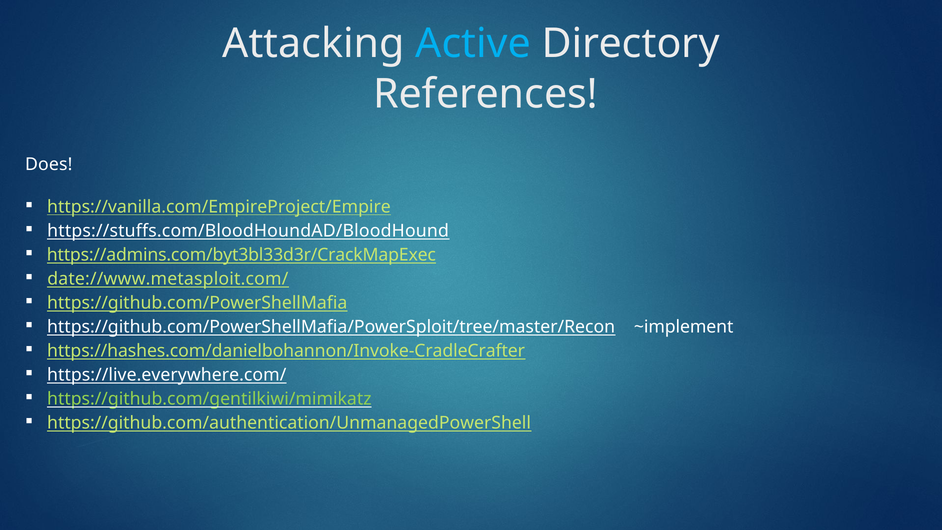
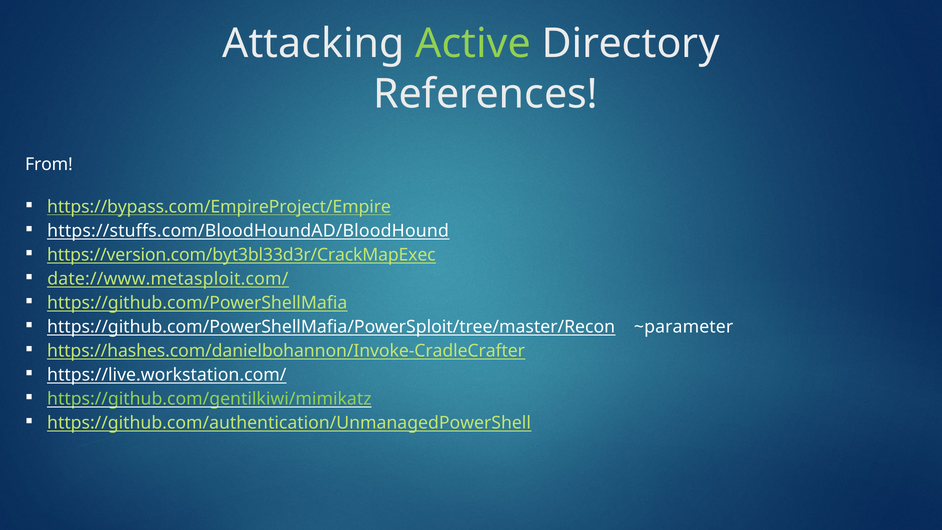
Active colour: light blue -> light green
Does: Does -> From
https://vanilla.com/EmpireProject/Empire: https://vanilla.com/EmpireProject/Empire -> https://bypass.com/EmpireProject/Empire
https://admins.com/byt3bl33d3r/CrackMapExec: https://admins.com/byt3bl33d3r/CrackMapExec -> https://version.com/byt3bl33d3r/CrackMapExec
~implement: ~implement -> ~parameter
https://live.everywhere.com/: https://live.everywhere.com/ -> https://live.workstation.com/
